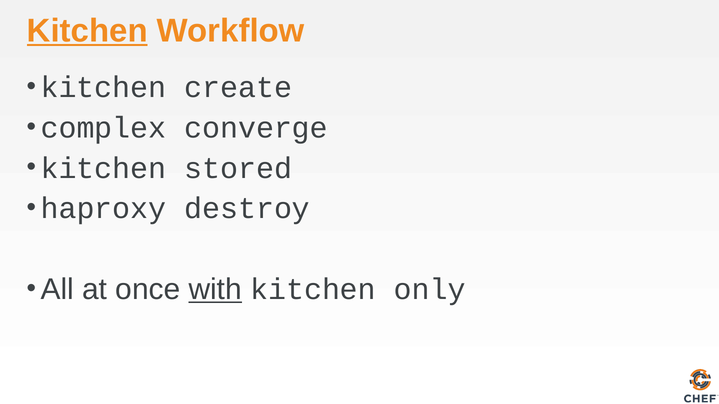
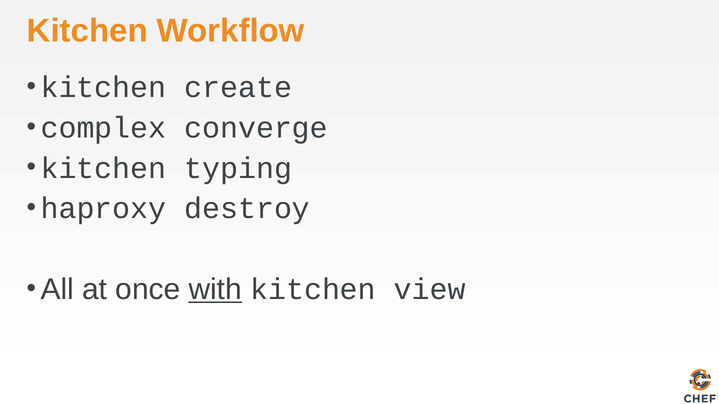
Kitchen at (87, 31) underline: present -> none
stored: stored -> typing
only: only -> view
